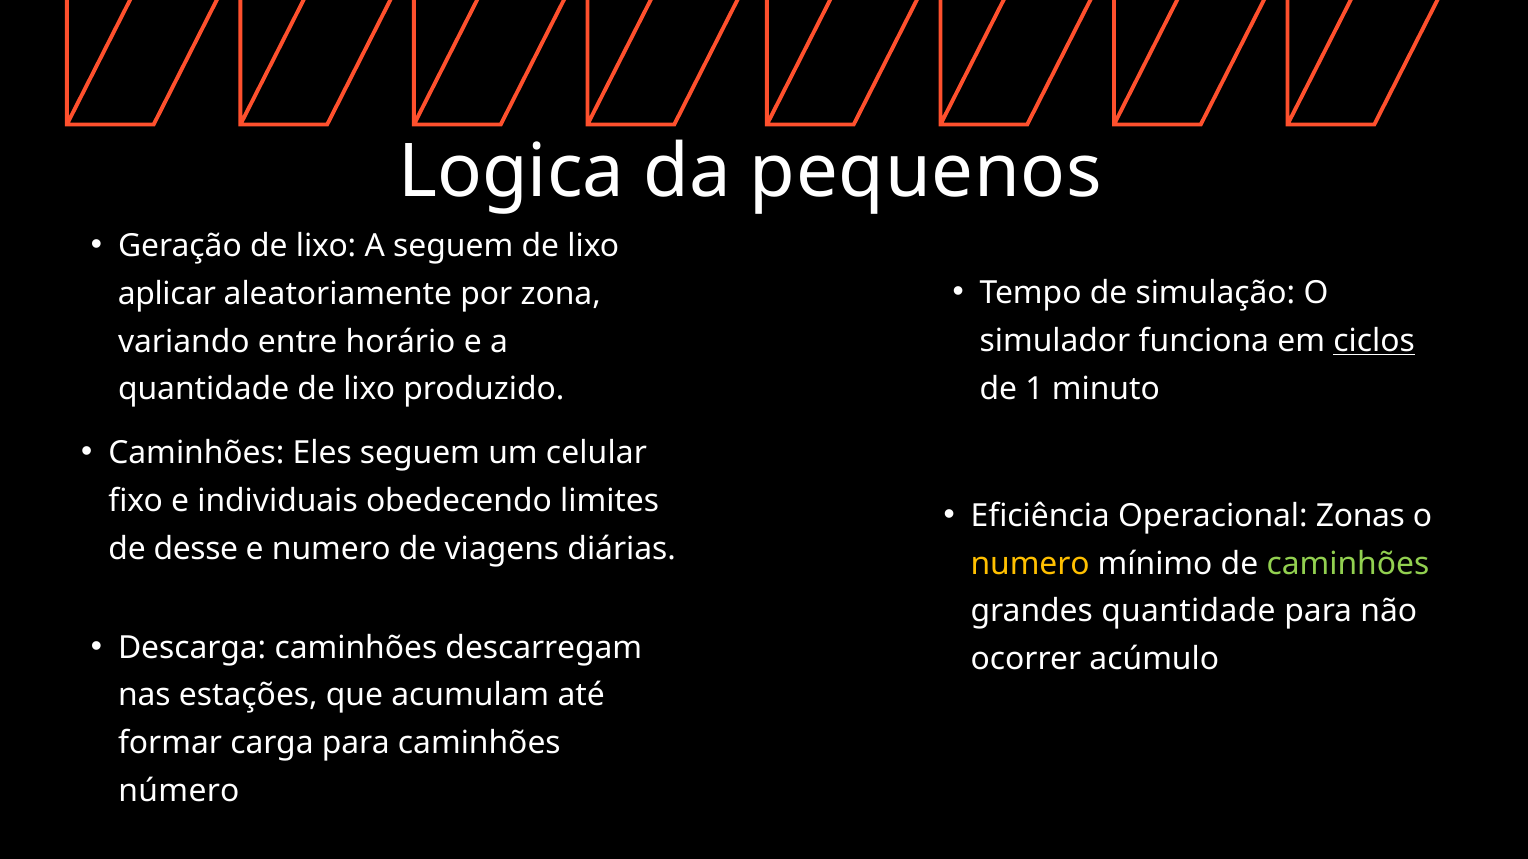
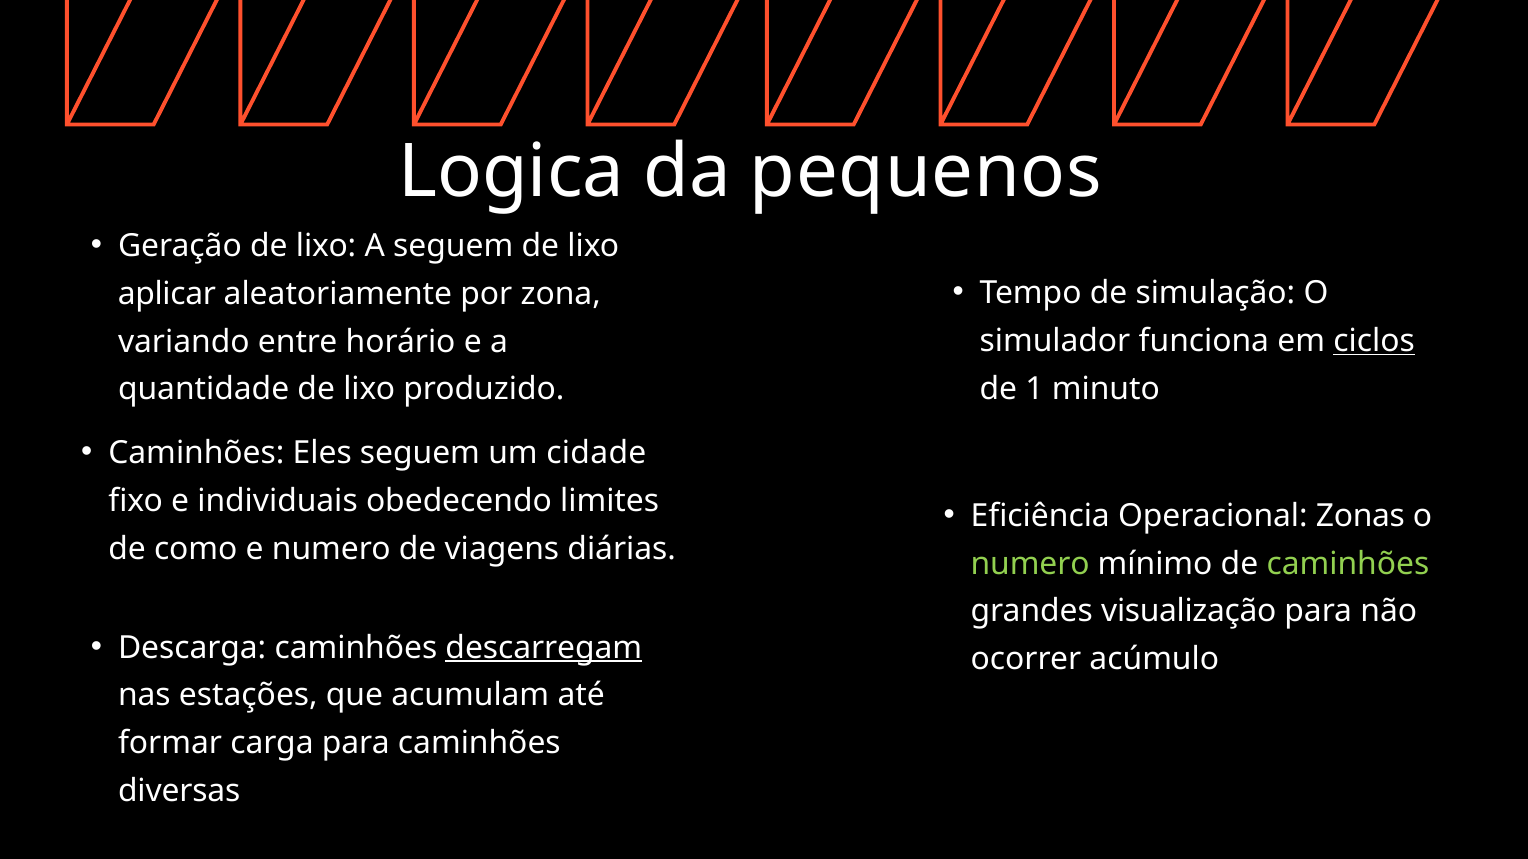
celular: celular -> cidade
desse: desse -> como
numero at (1030, 564) colour: yellow -> light green
grandes quantidade: quantidade -> visualização
descarregam underline: none -> present
número: número -> diversas
